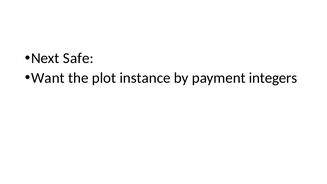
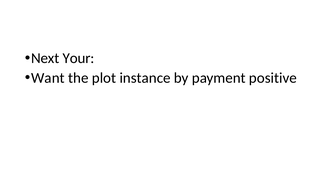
Safe: Safe -> Your
integers: integers -> positive
